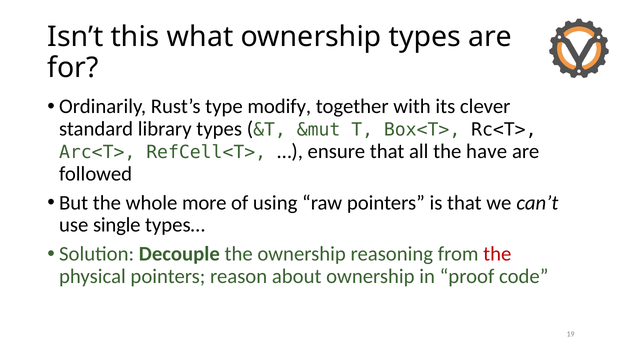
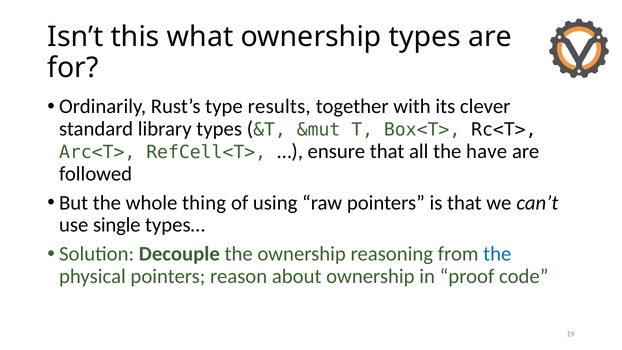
modify: modify -> results
more: more -> thing
the at (497, 254) colour: red -> blue
